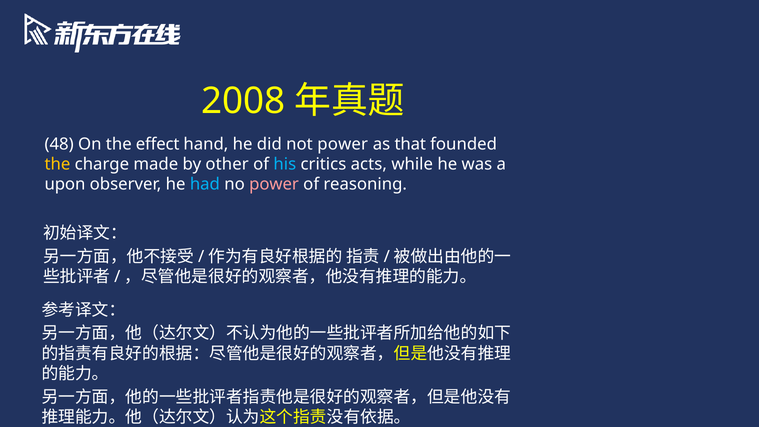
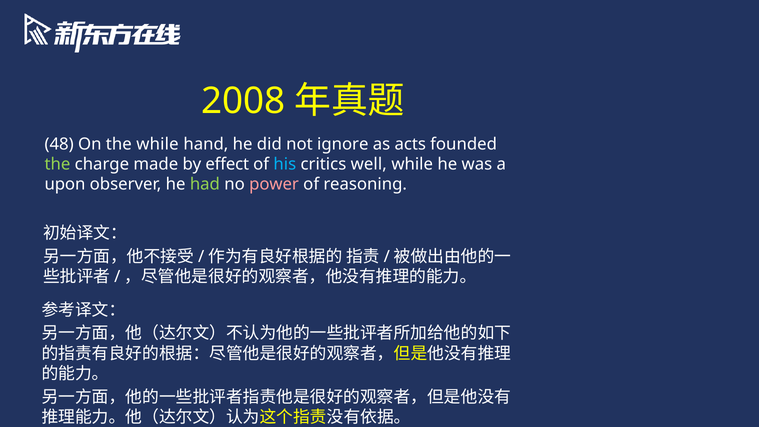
the effect: effect -> while
not power: power -> ignore
that: that -> acts
the at (57, 164) colour: yellow -> light green
other: other -> effect
acts: acts -> well
had colour: light blue -> light green
